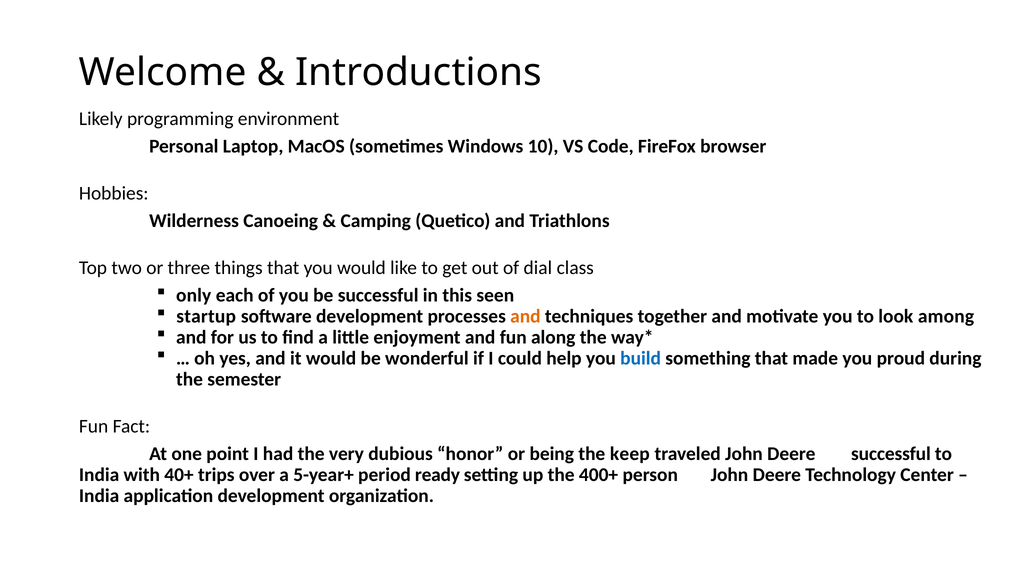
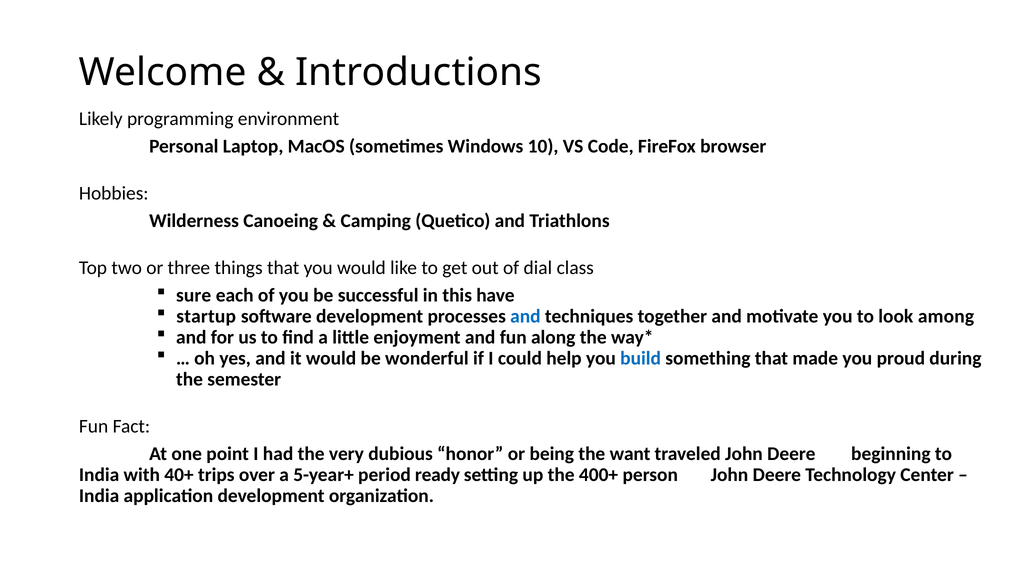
only: only -> sure
seen: seen -> have
and at (525, 316) colour: orange -> blue
keep: keep -> want
Deere successful: successful -> beginning
